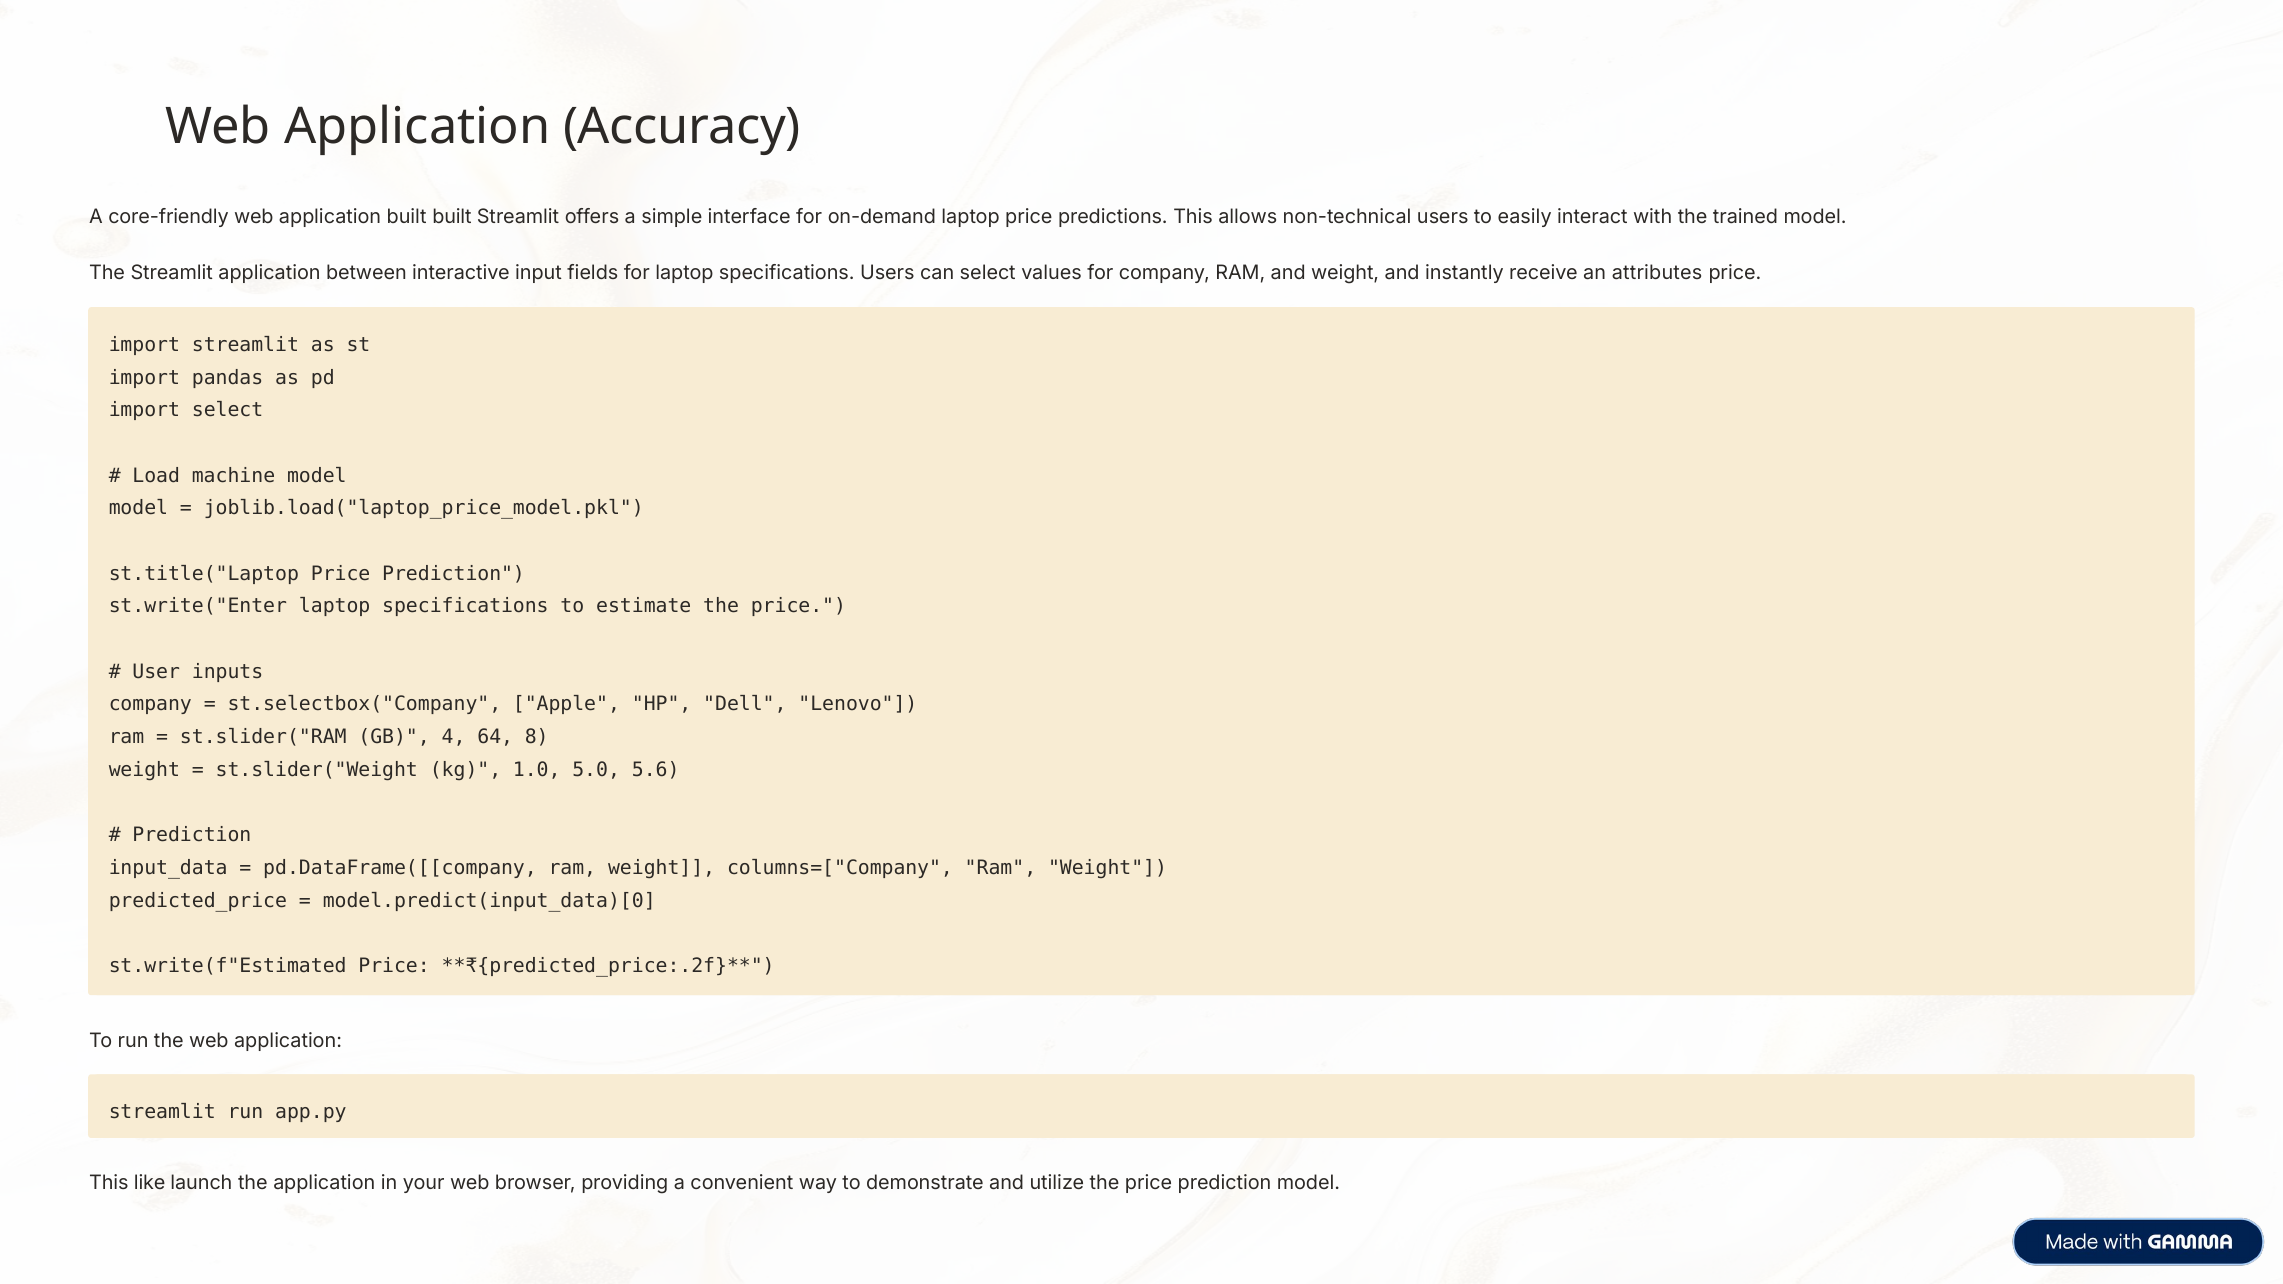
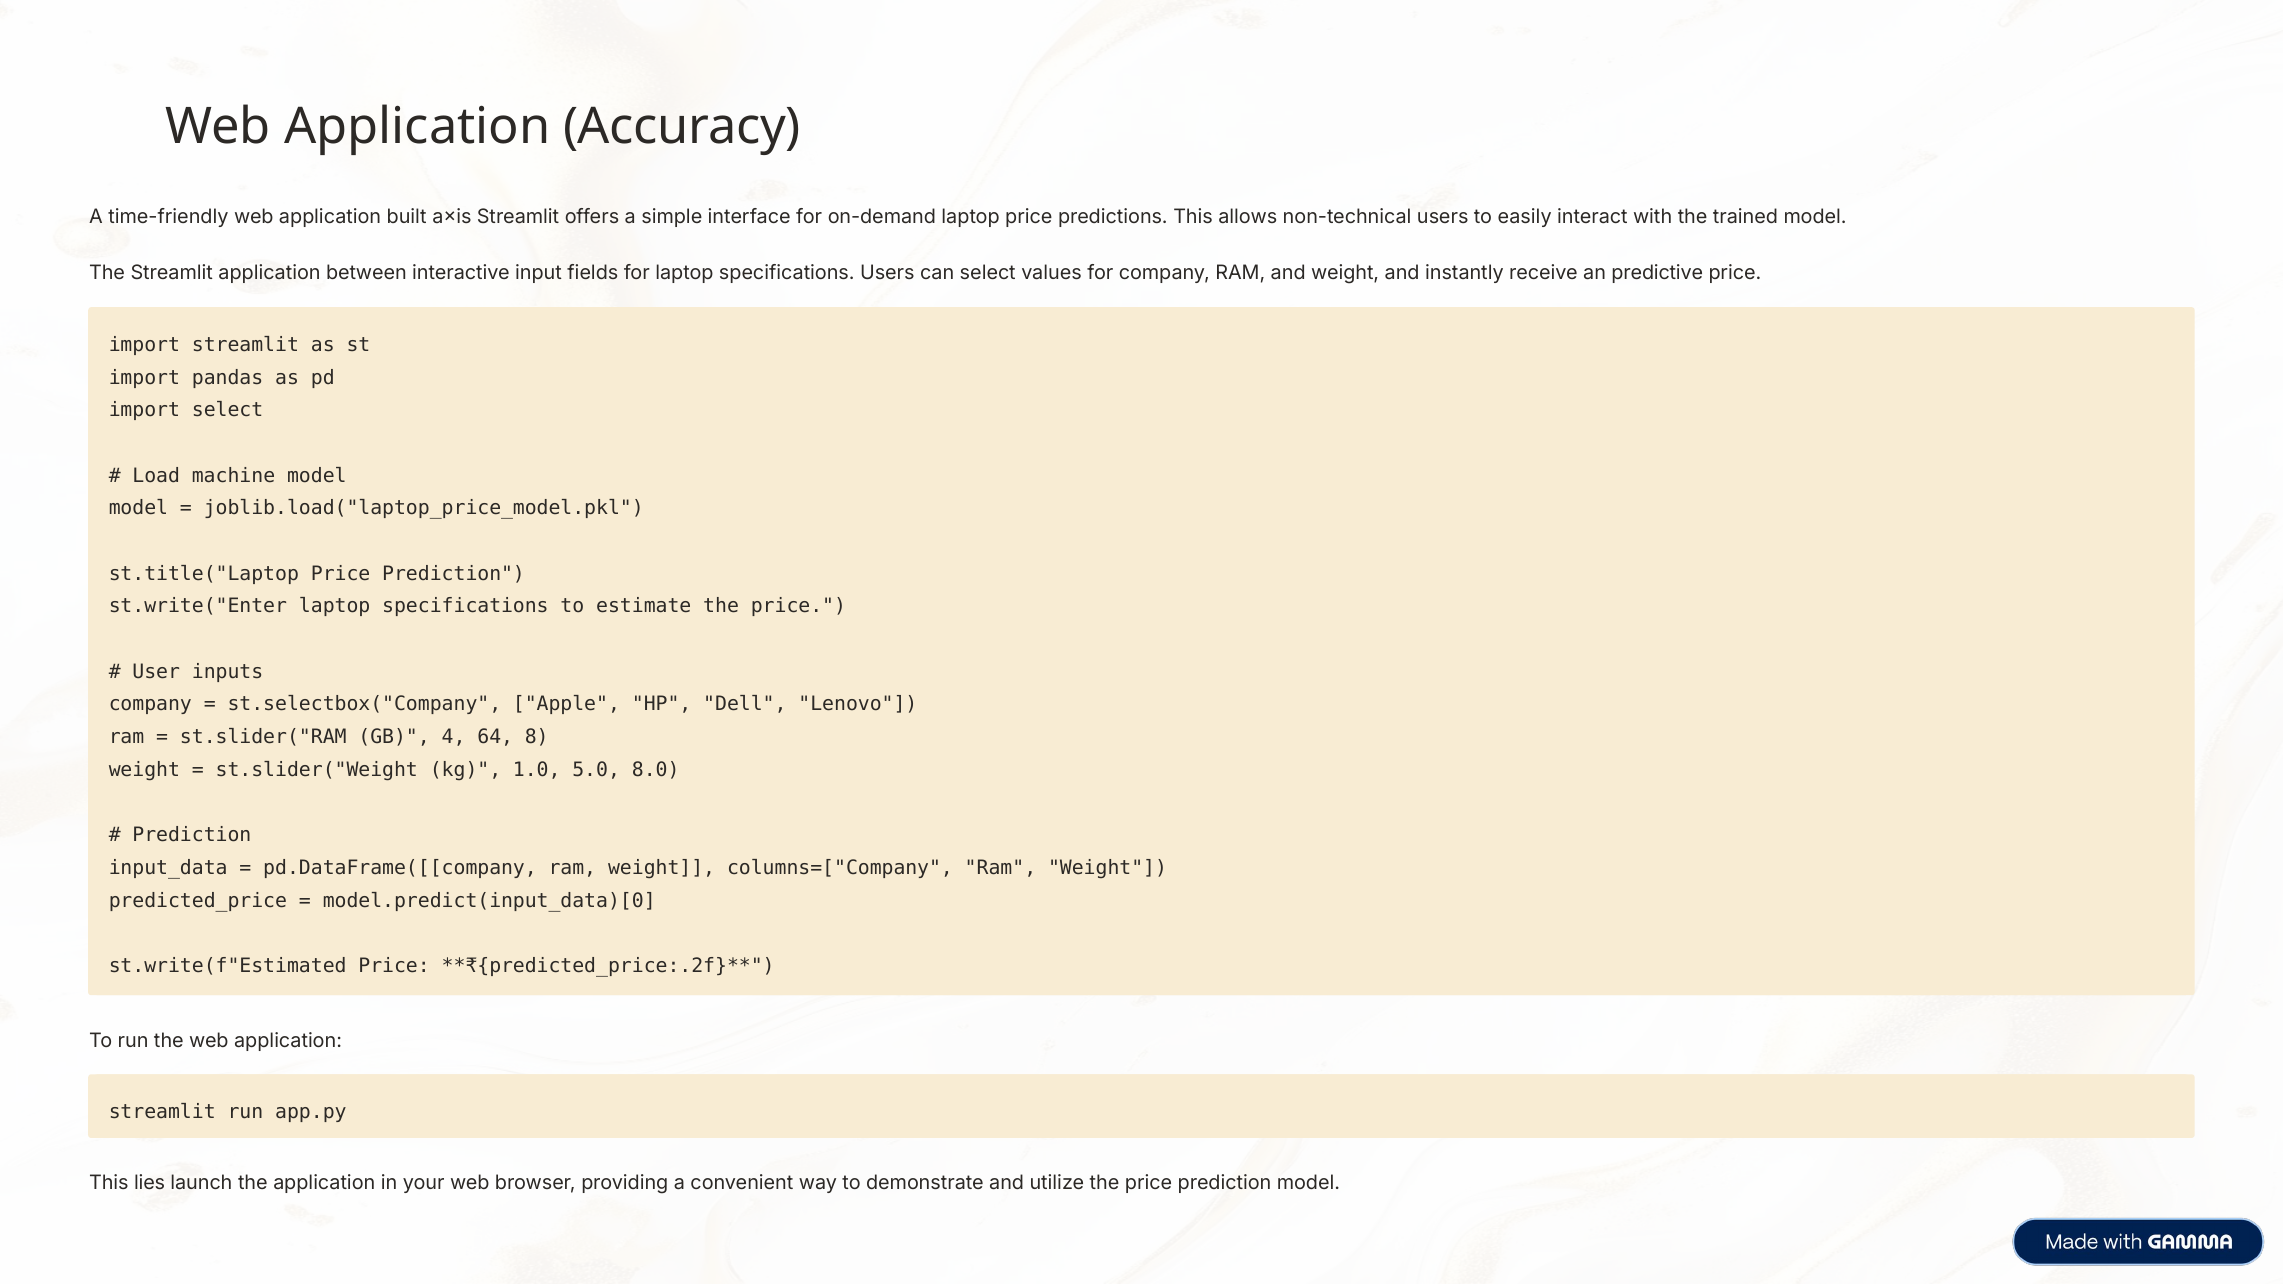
core-friendly: core-friendly -> time-friendly
built built: built -> axis
attributes: attributes -> predictive
5.6: 5.6 -> 8.0
like: like -> lies
